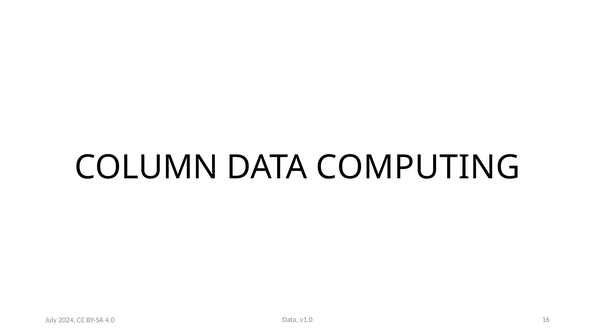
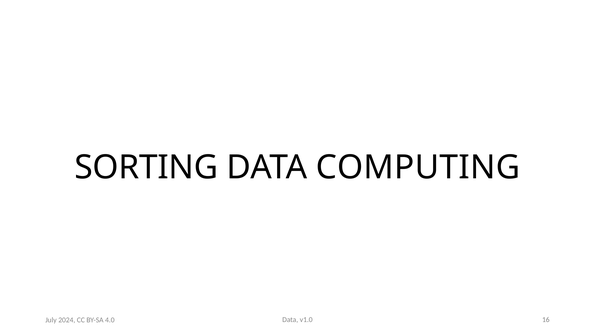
COLUMN: COLUMN -> SORTING
